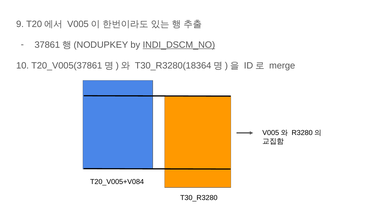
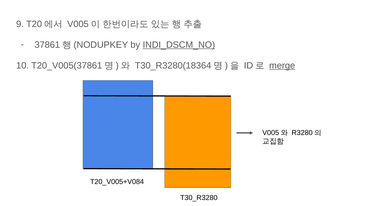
merge underline: none -> present
